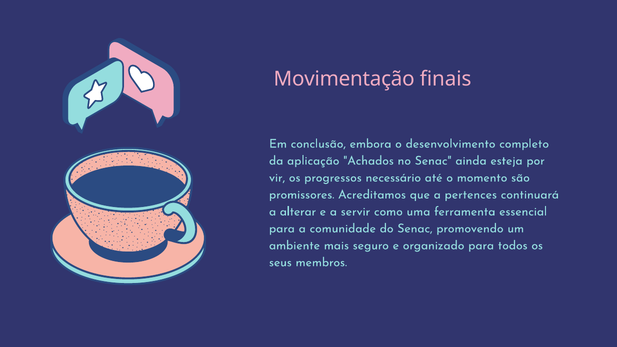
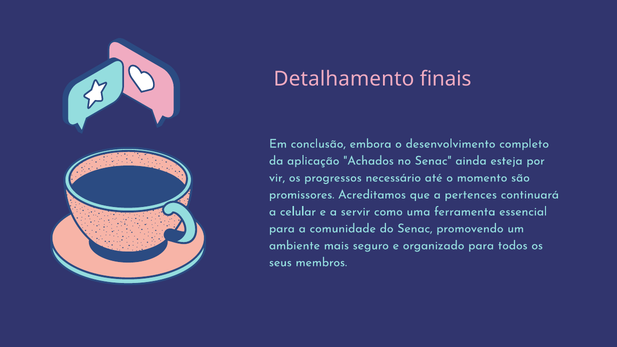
Movimentação: Movimentação -> Detalhamento
alterar: alterar -> celular
